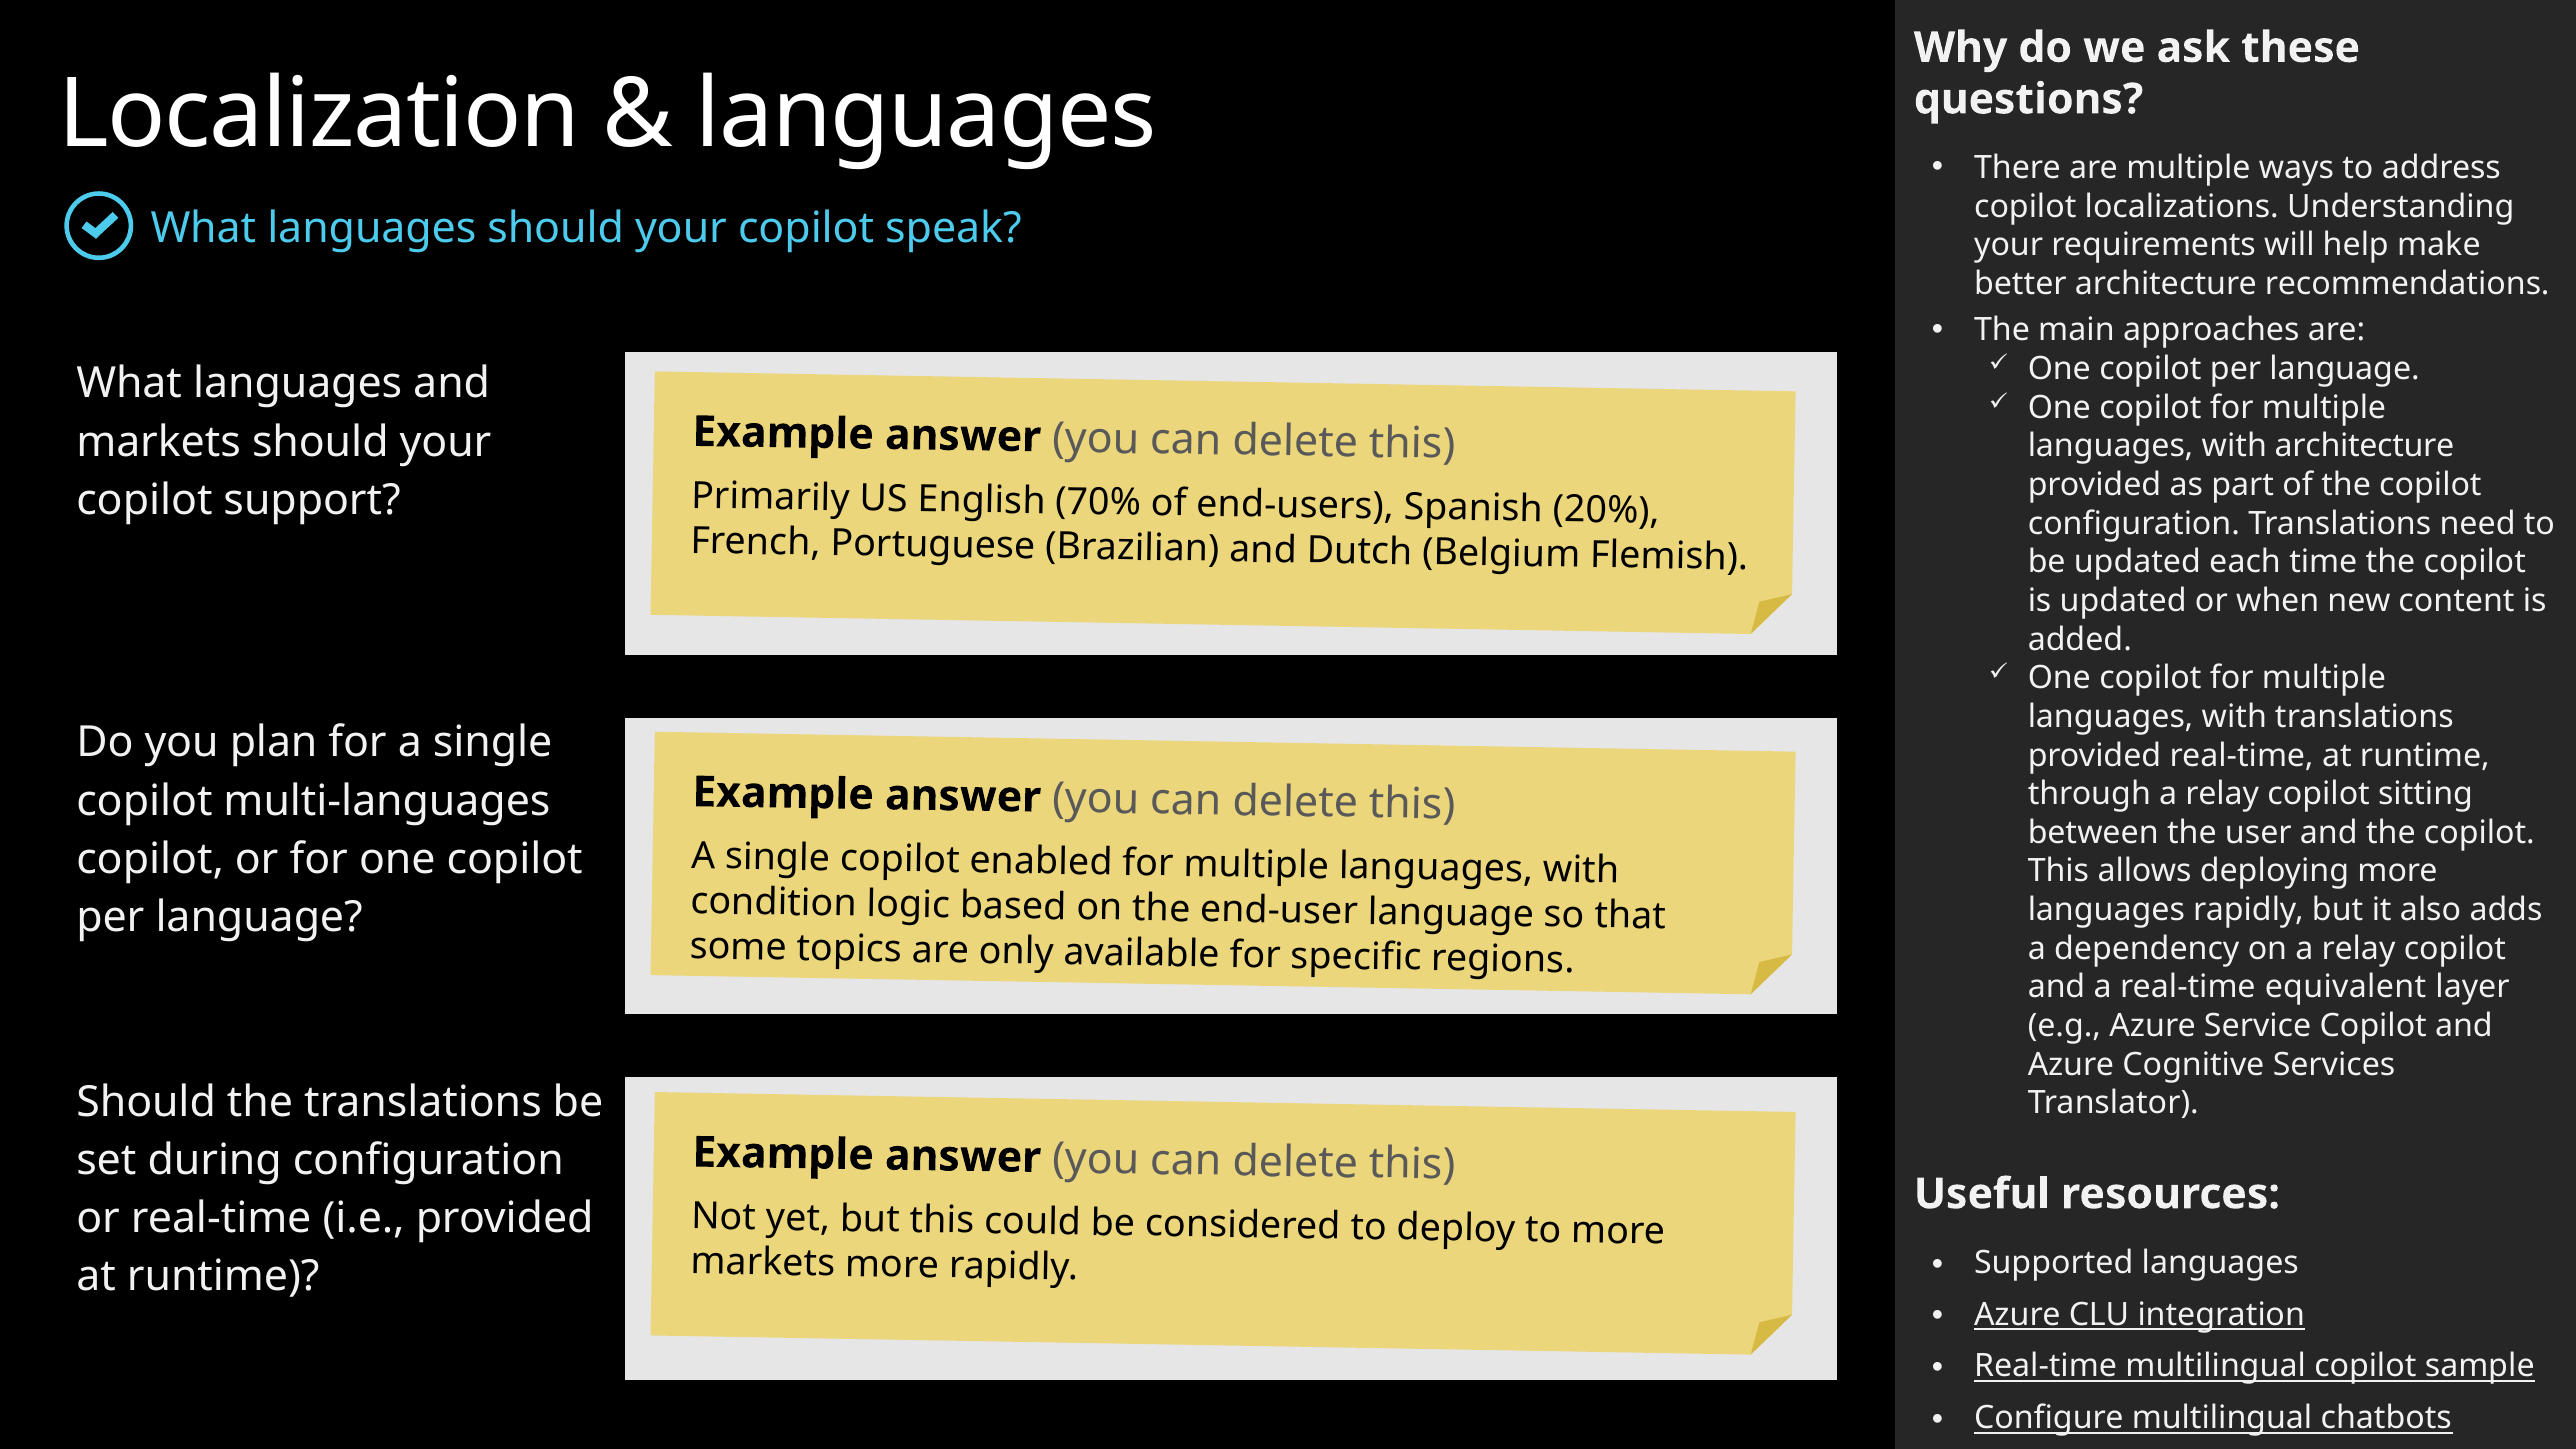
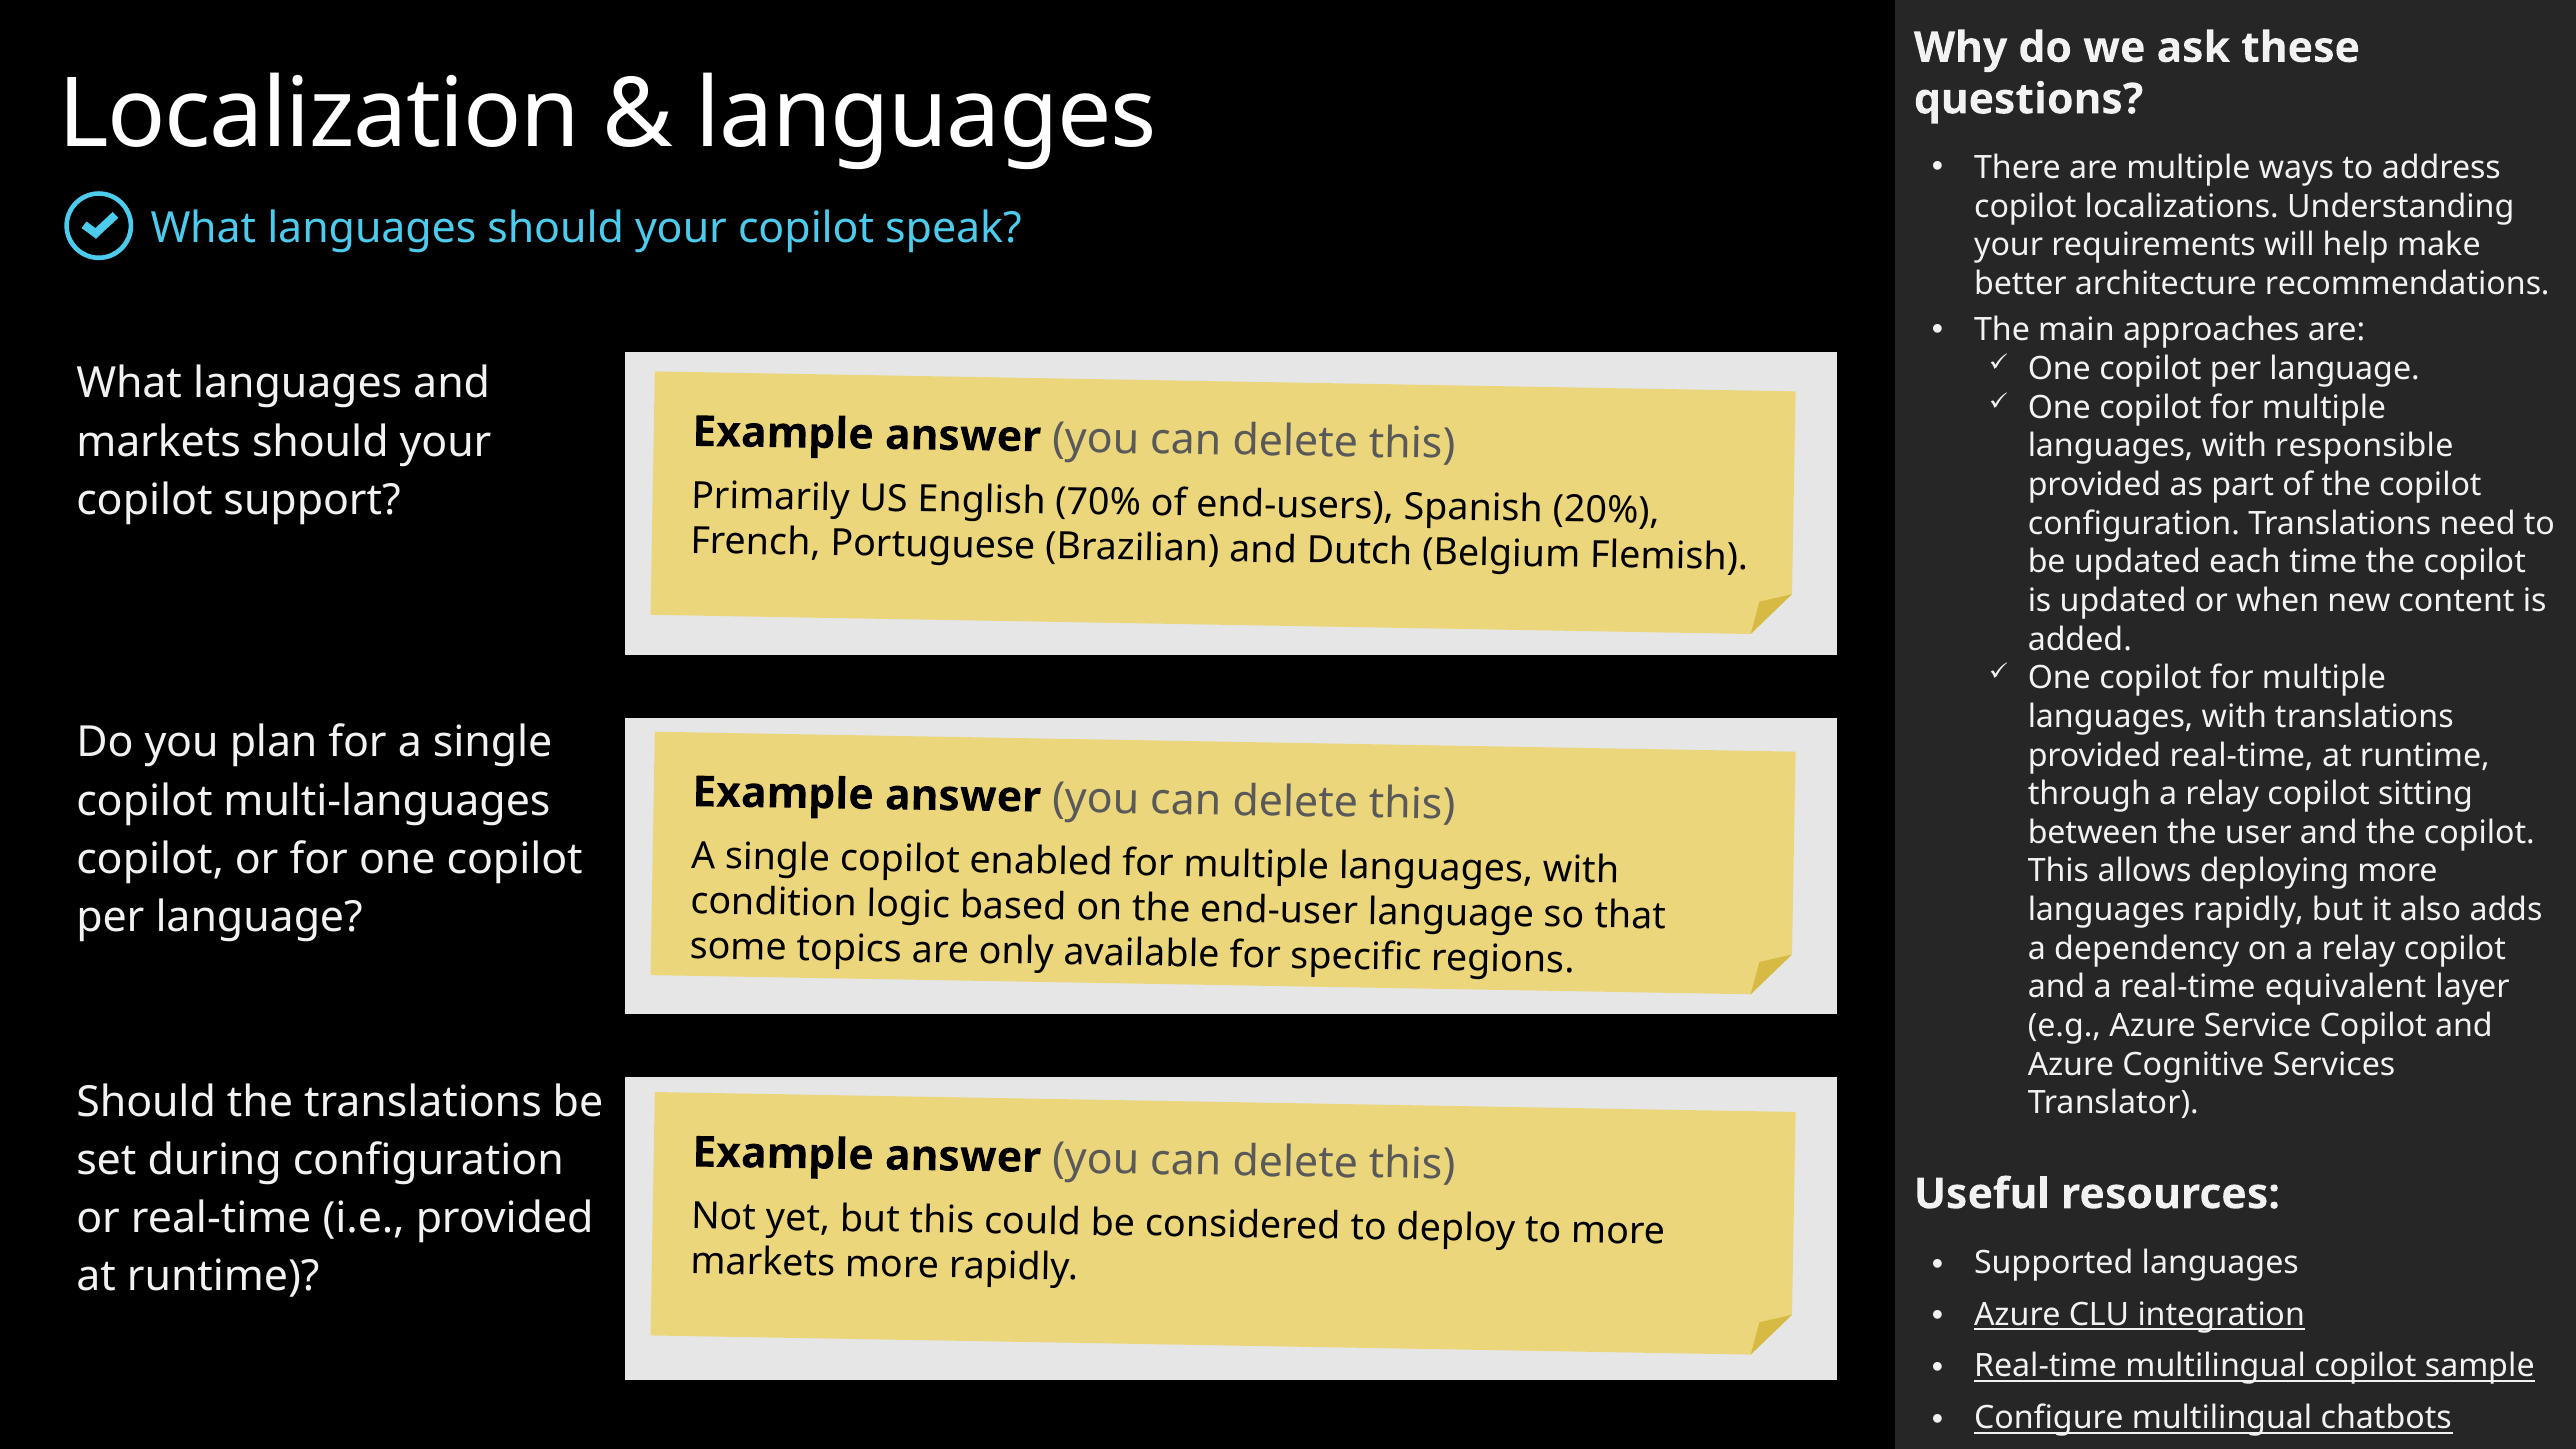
with architecture: architecture -> responsible
